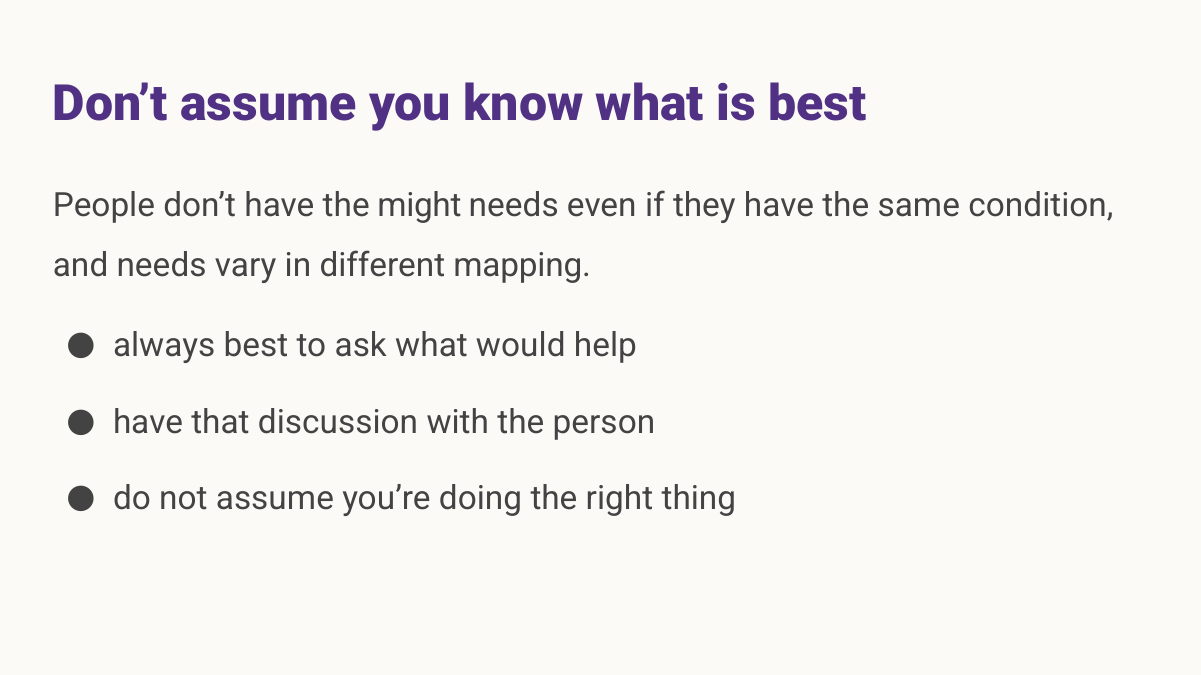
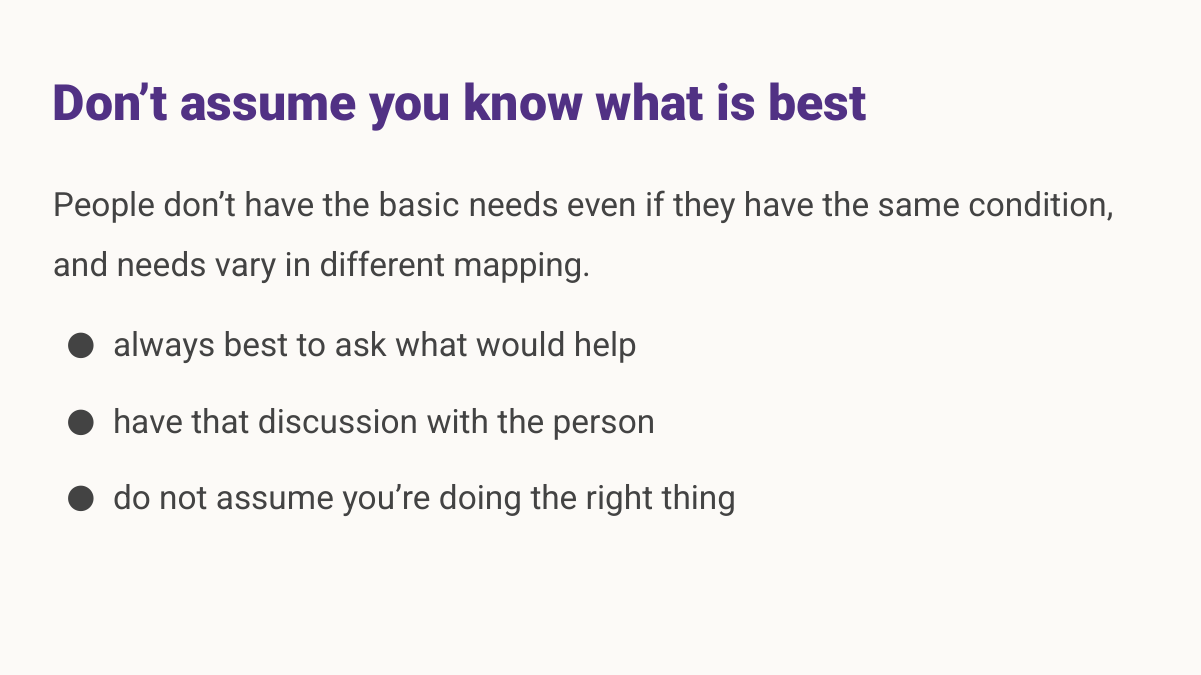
might: might -> basic
